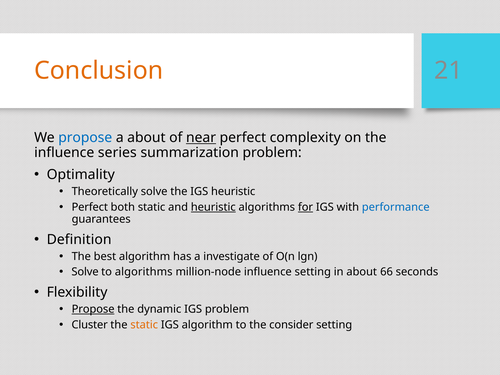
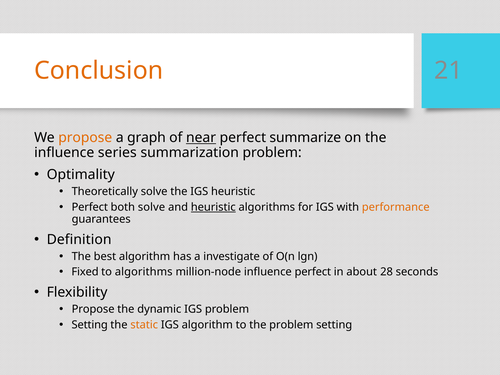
propose at (85, 138) colour: blue -> orange
a about: about -> graph
complexity: complexity -> summarize
both static: static -> solve
for underline: present -> none
performance colour: blue -> orange
Solve at (85, 272): Solve -> Fixed
influence setting: setting -> perfect
66: 66 -> 28
Propose at (93, 309) underline: present -> none
Cluster at (90, 325): Cluster -> Setting
the consider: consider -> problem
